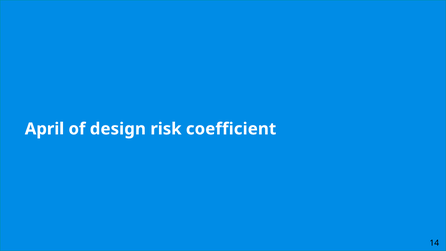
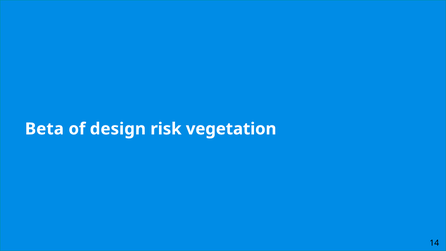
April: April -> Beta
coefficient: coefficient -> vegetation
